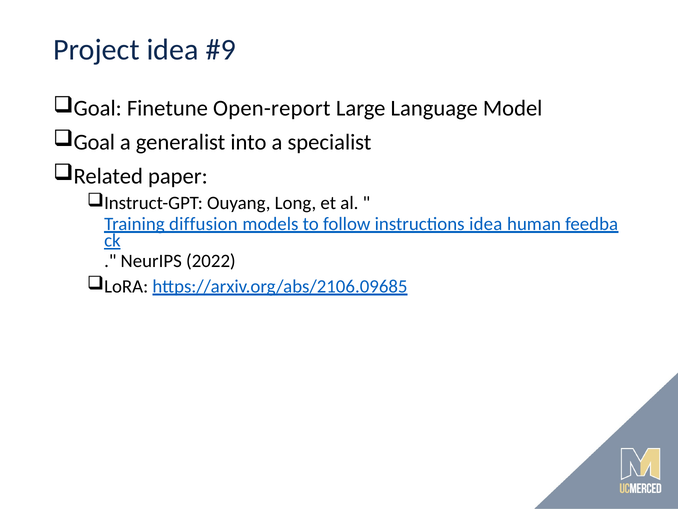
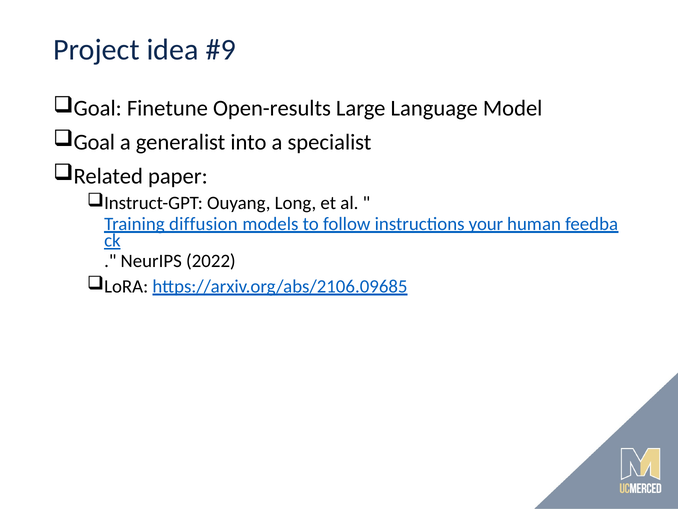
Open-report: Open-report -> Open-results
instructions idea: idea -> your
